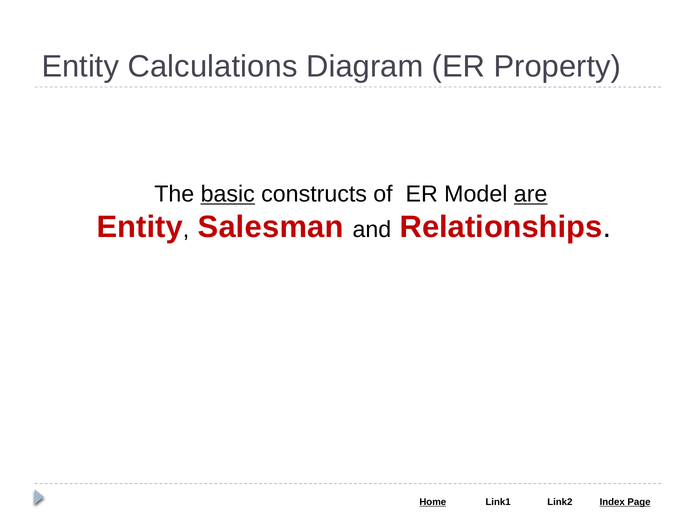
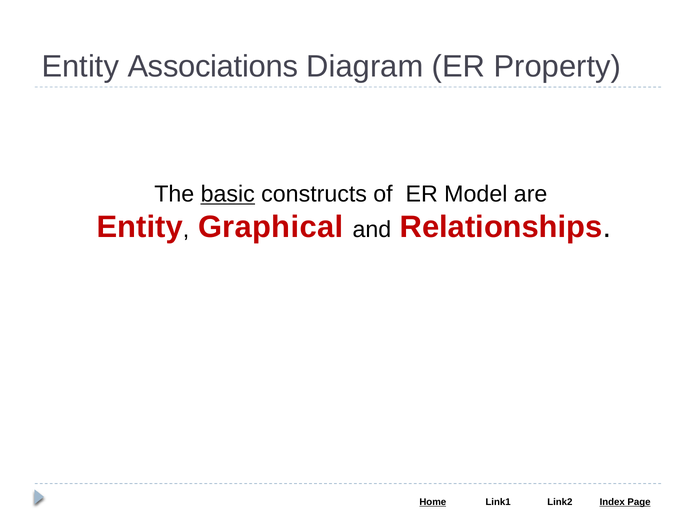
Calculations: Calculations -> Associations
are underline: present -> none
Salesman: Salesman -> Graphical
